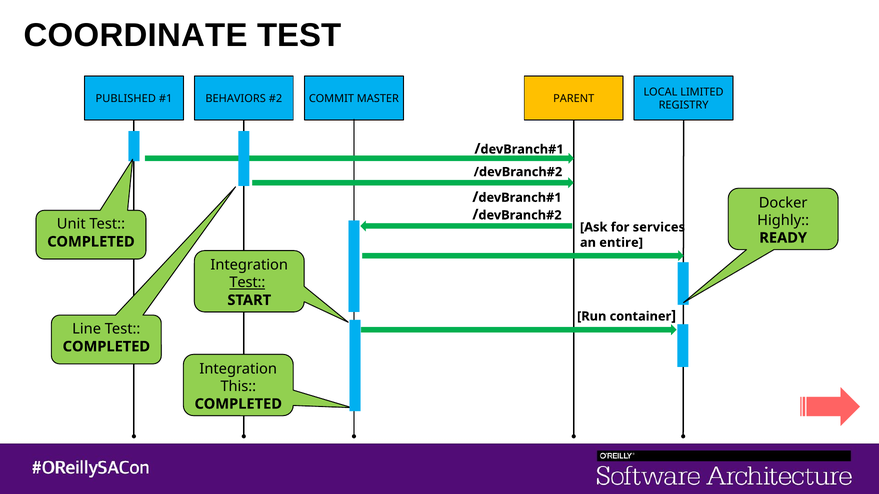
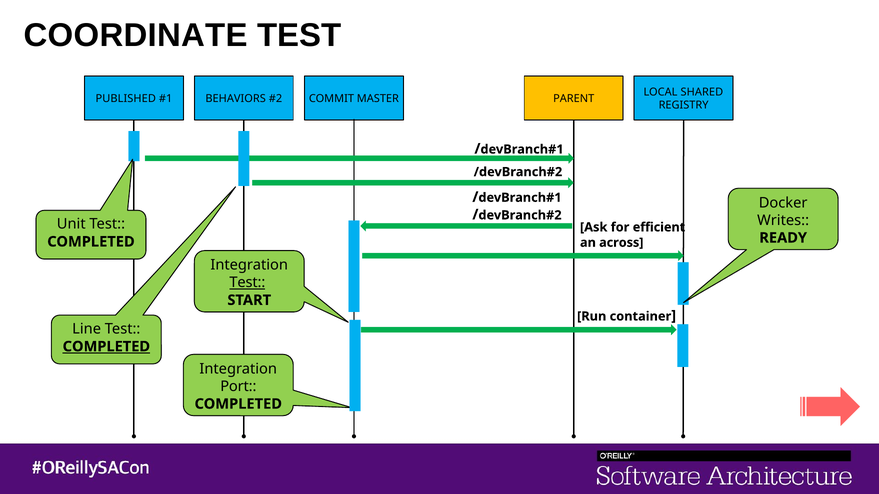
LIMITED: LIMITED -> SHARED
Highly: Highly -> Writes
services: services -> efficient
entire: entire -> across
COMPLETED at (106, 347) underline: none -> present
This: This -> Port
